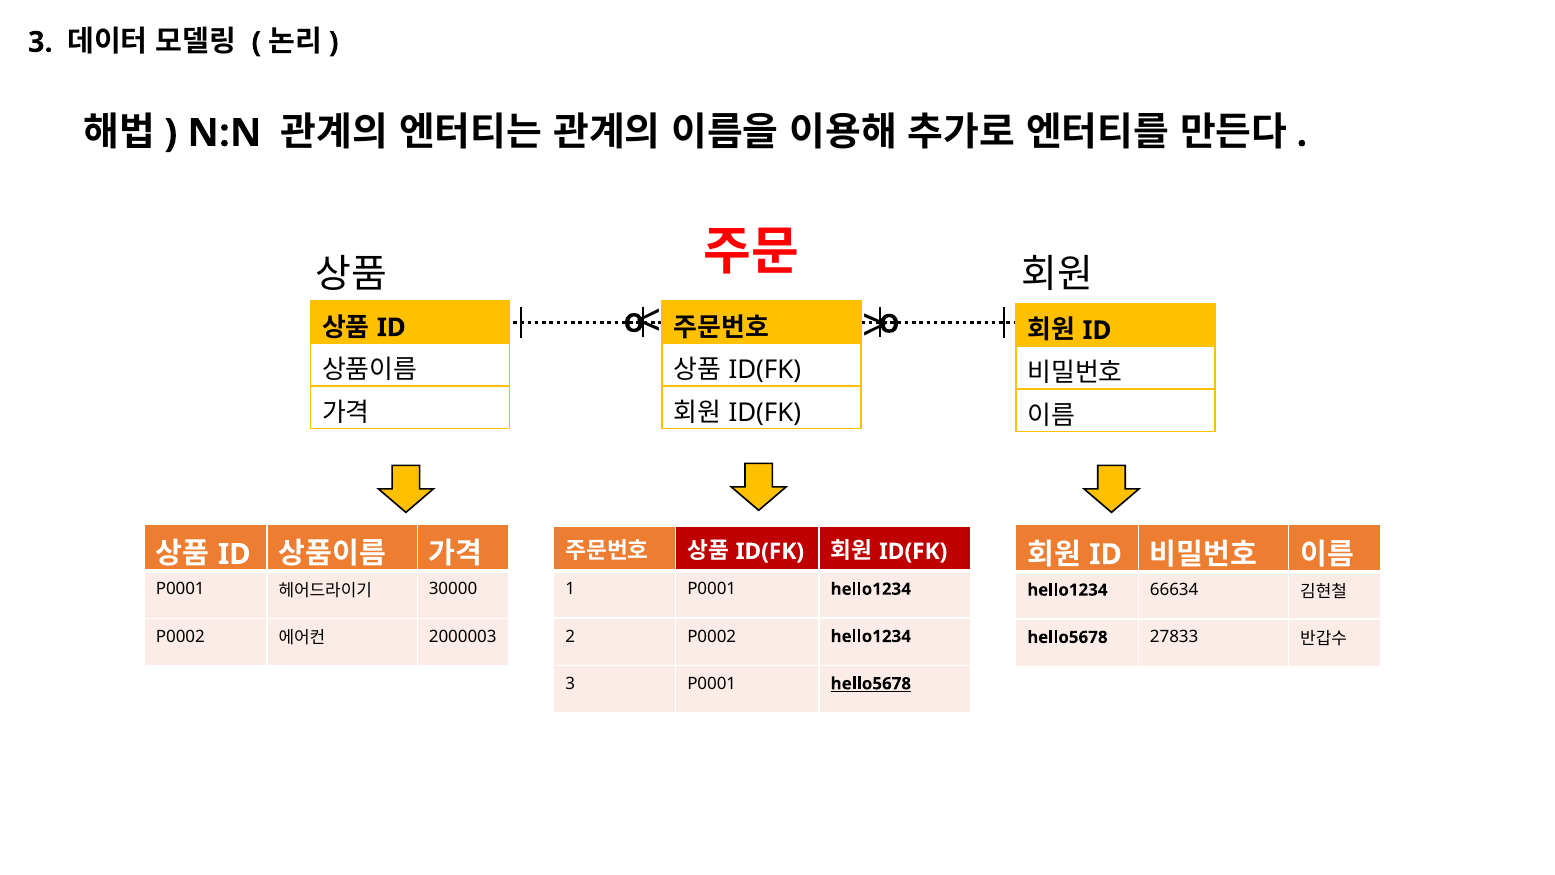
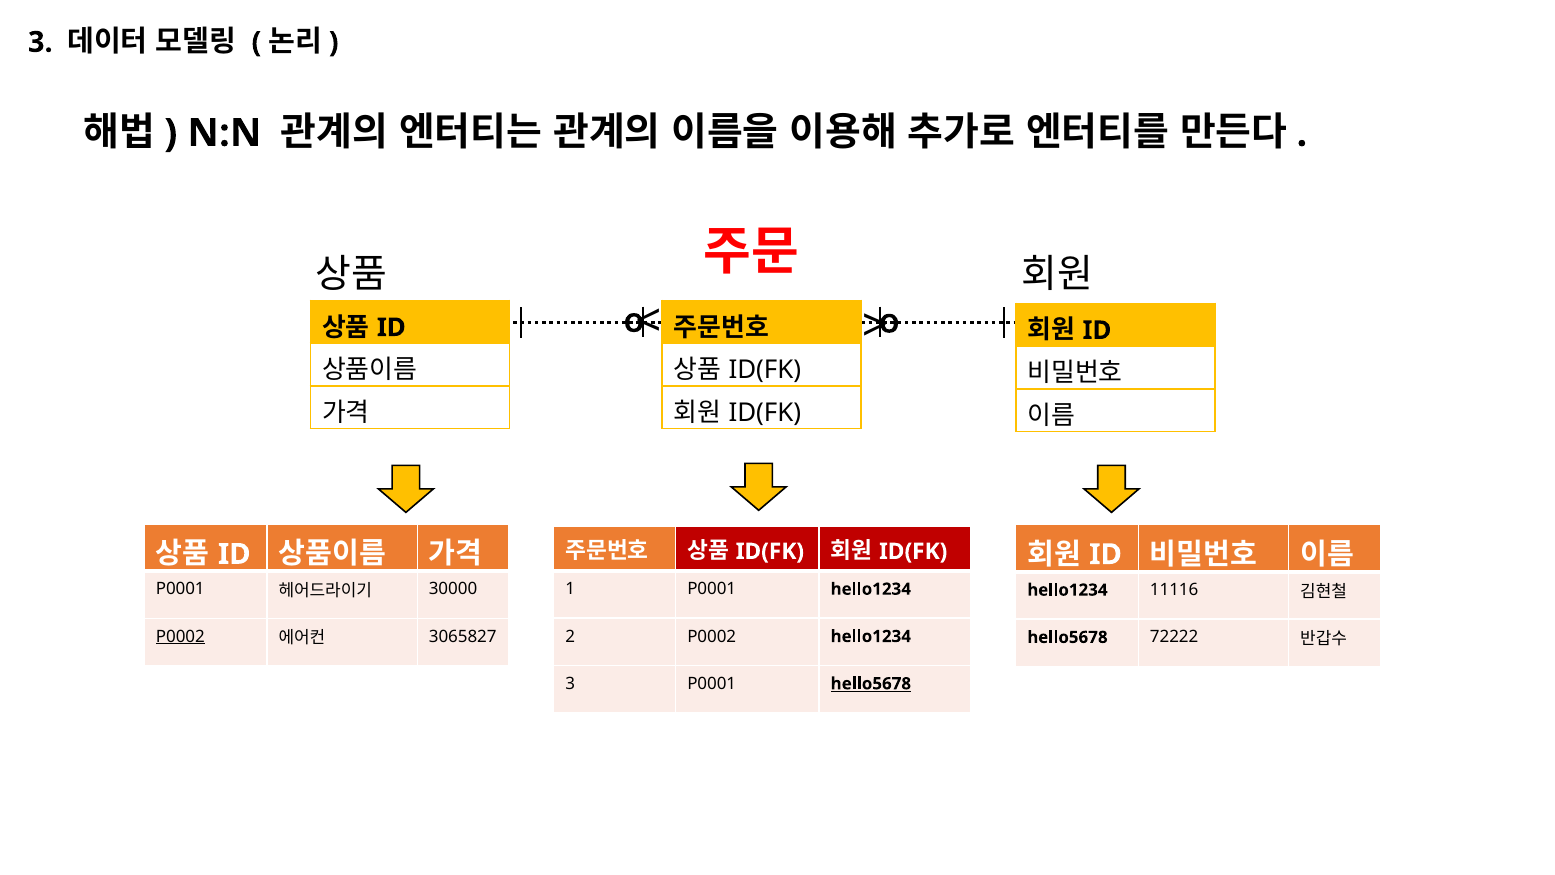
66634: 66634 -> 11116
P0002 at (180, 636) underline: none -> present
2000003: 2000003 -> 3065827
27833: 27833 -> 72222
